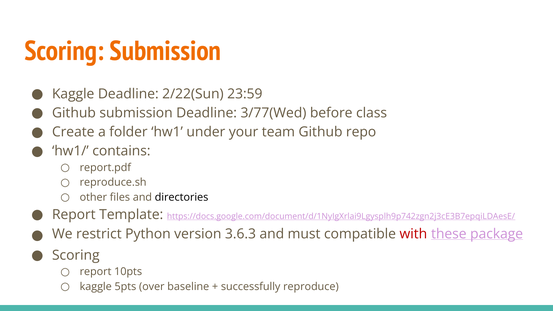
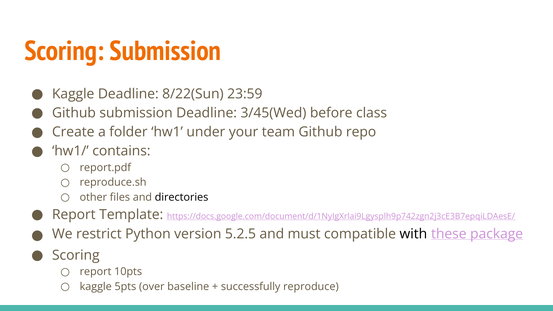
2/22(Sun: 2/22(Sun -> 8/22(Sun
3/77(Wed: 3/77(Wed -> 3/45(Wed
3.6.3: 3.6.3 -> 5.2.5
with colour: red -> black
